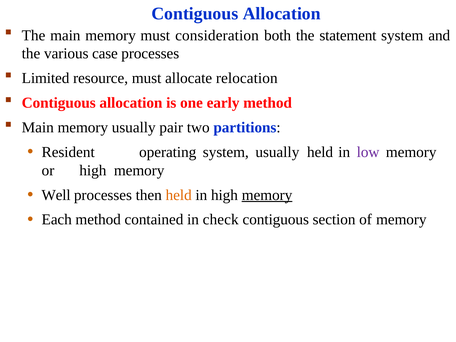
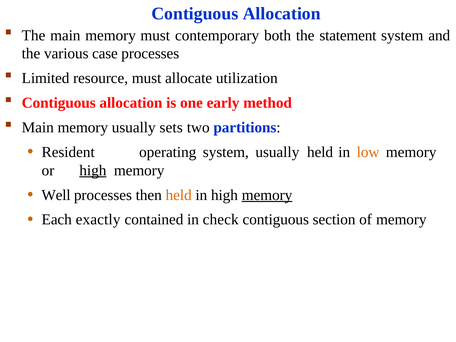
consideration: consideration -> contemporary
relocation: relocation -> utilization
pair: pair -> sets
low colour: purple -> orange
high at (93, 170) underline: none -> present
Each method: method -> exactly
